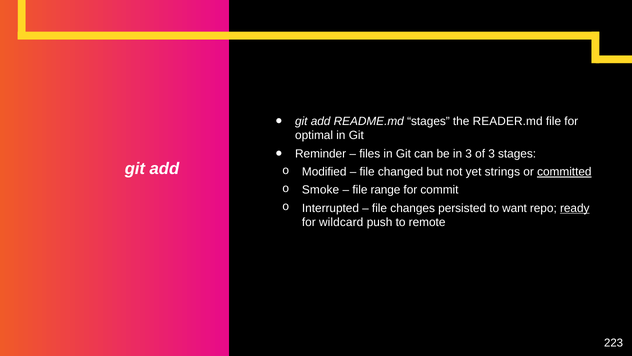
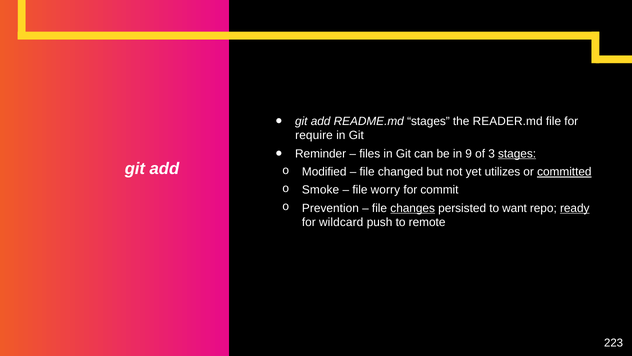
optimal: optimal -> require
in 3: 3 -> 9
stages at (517, 153) underline: none -> present
strings: strings -> utilizes
range: range -> worry
Interrupted: Interrupted -> Prevention
changes underline: none -> present
